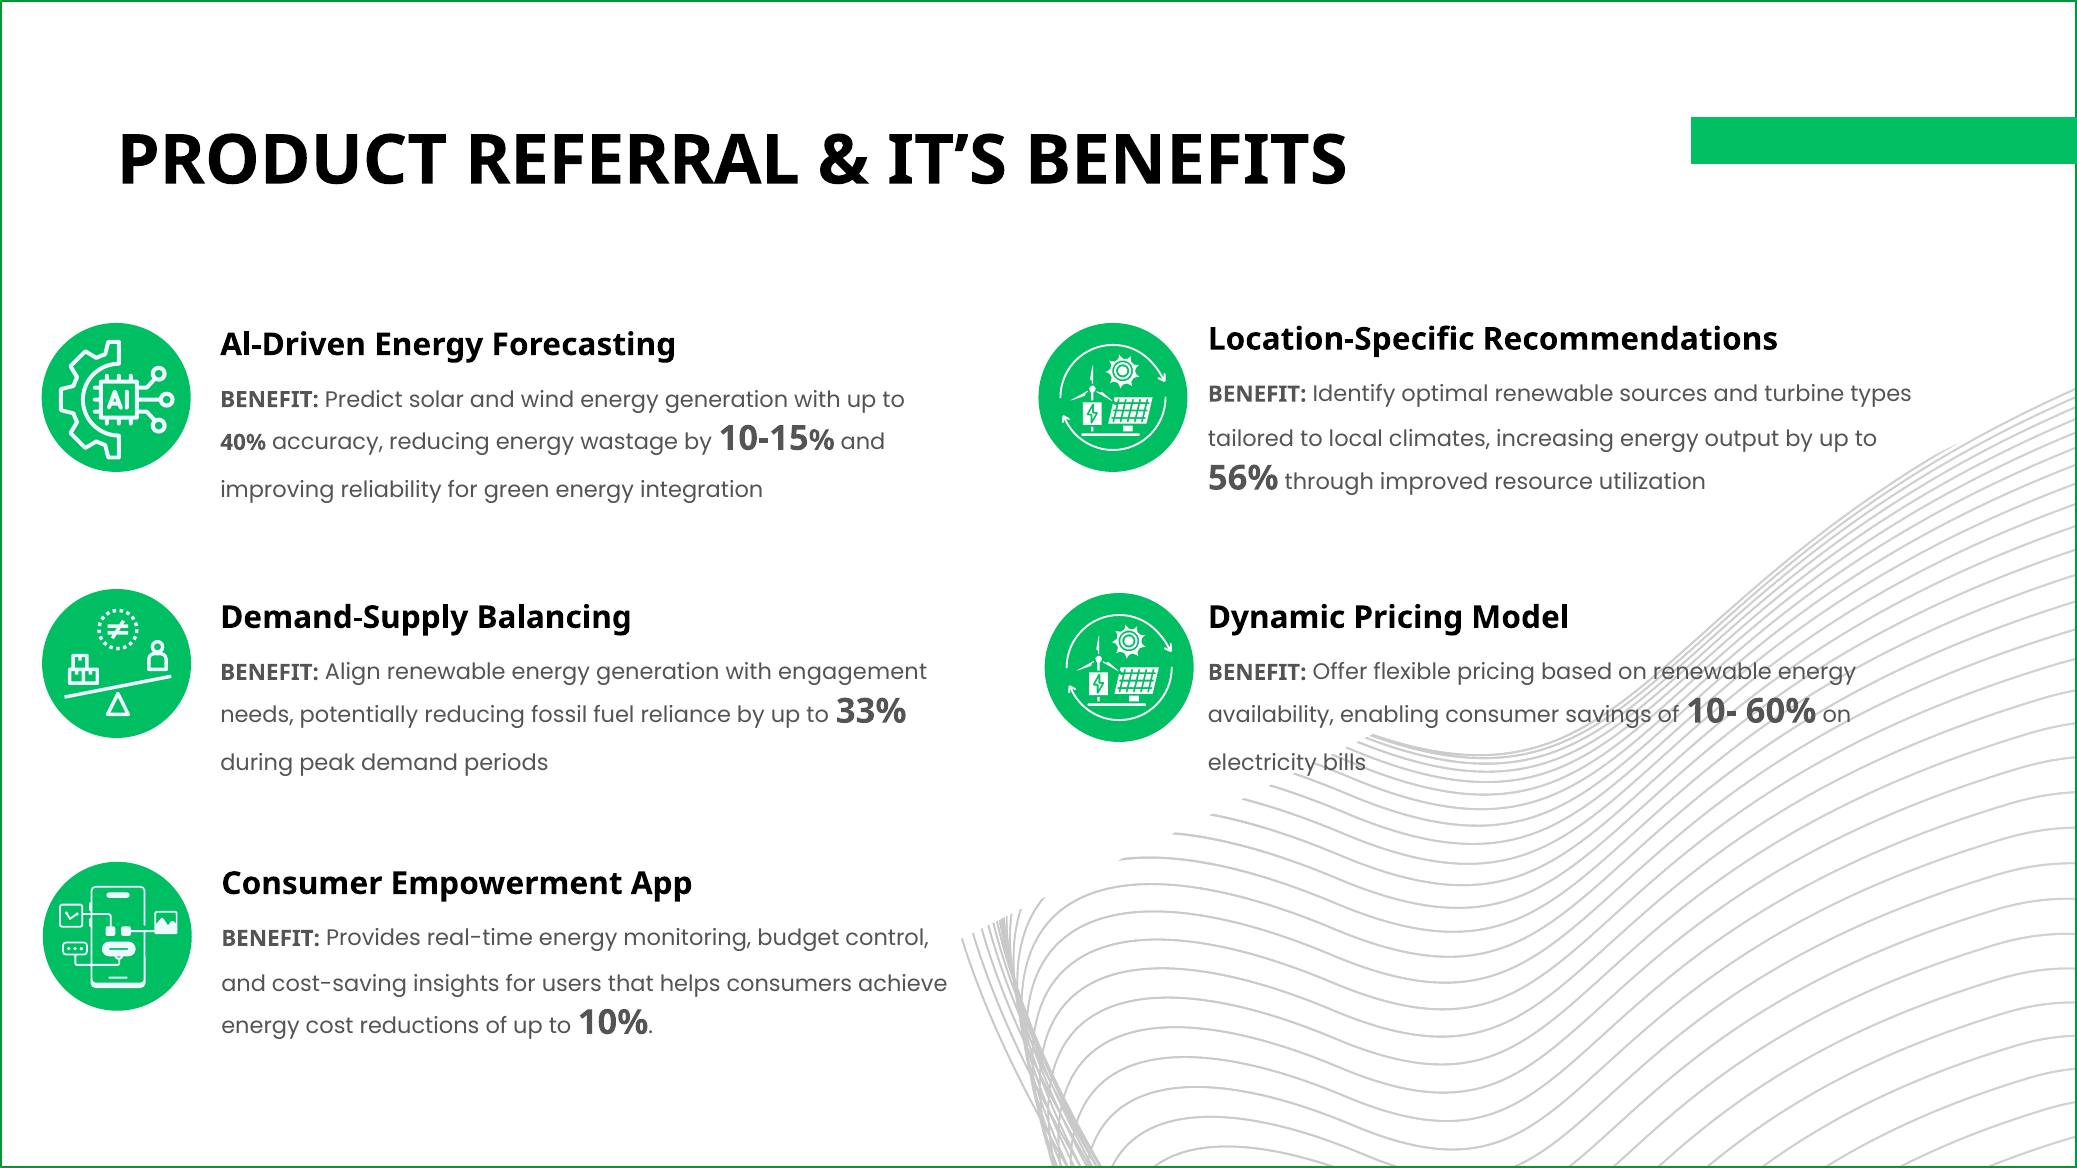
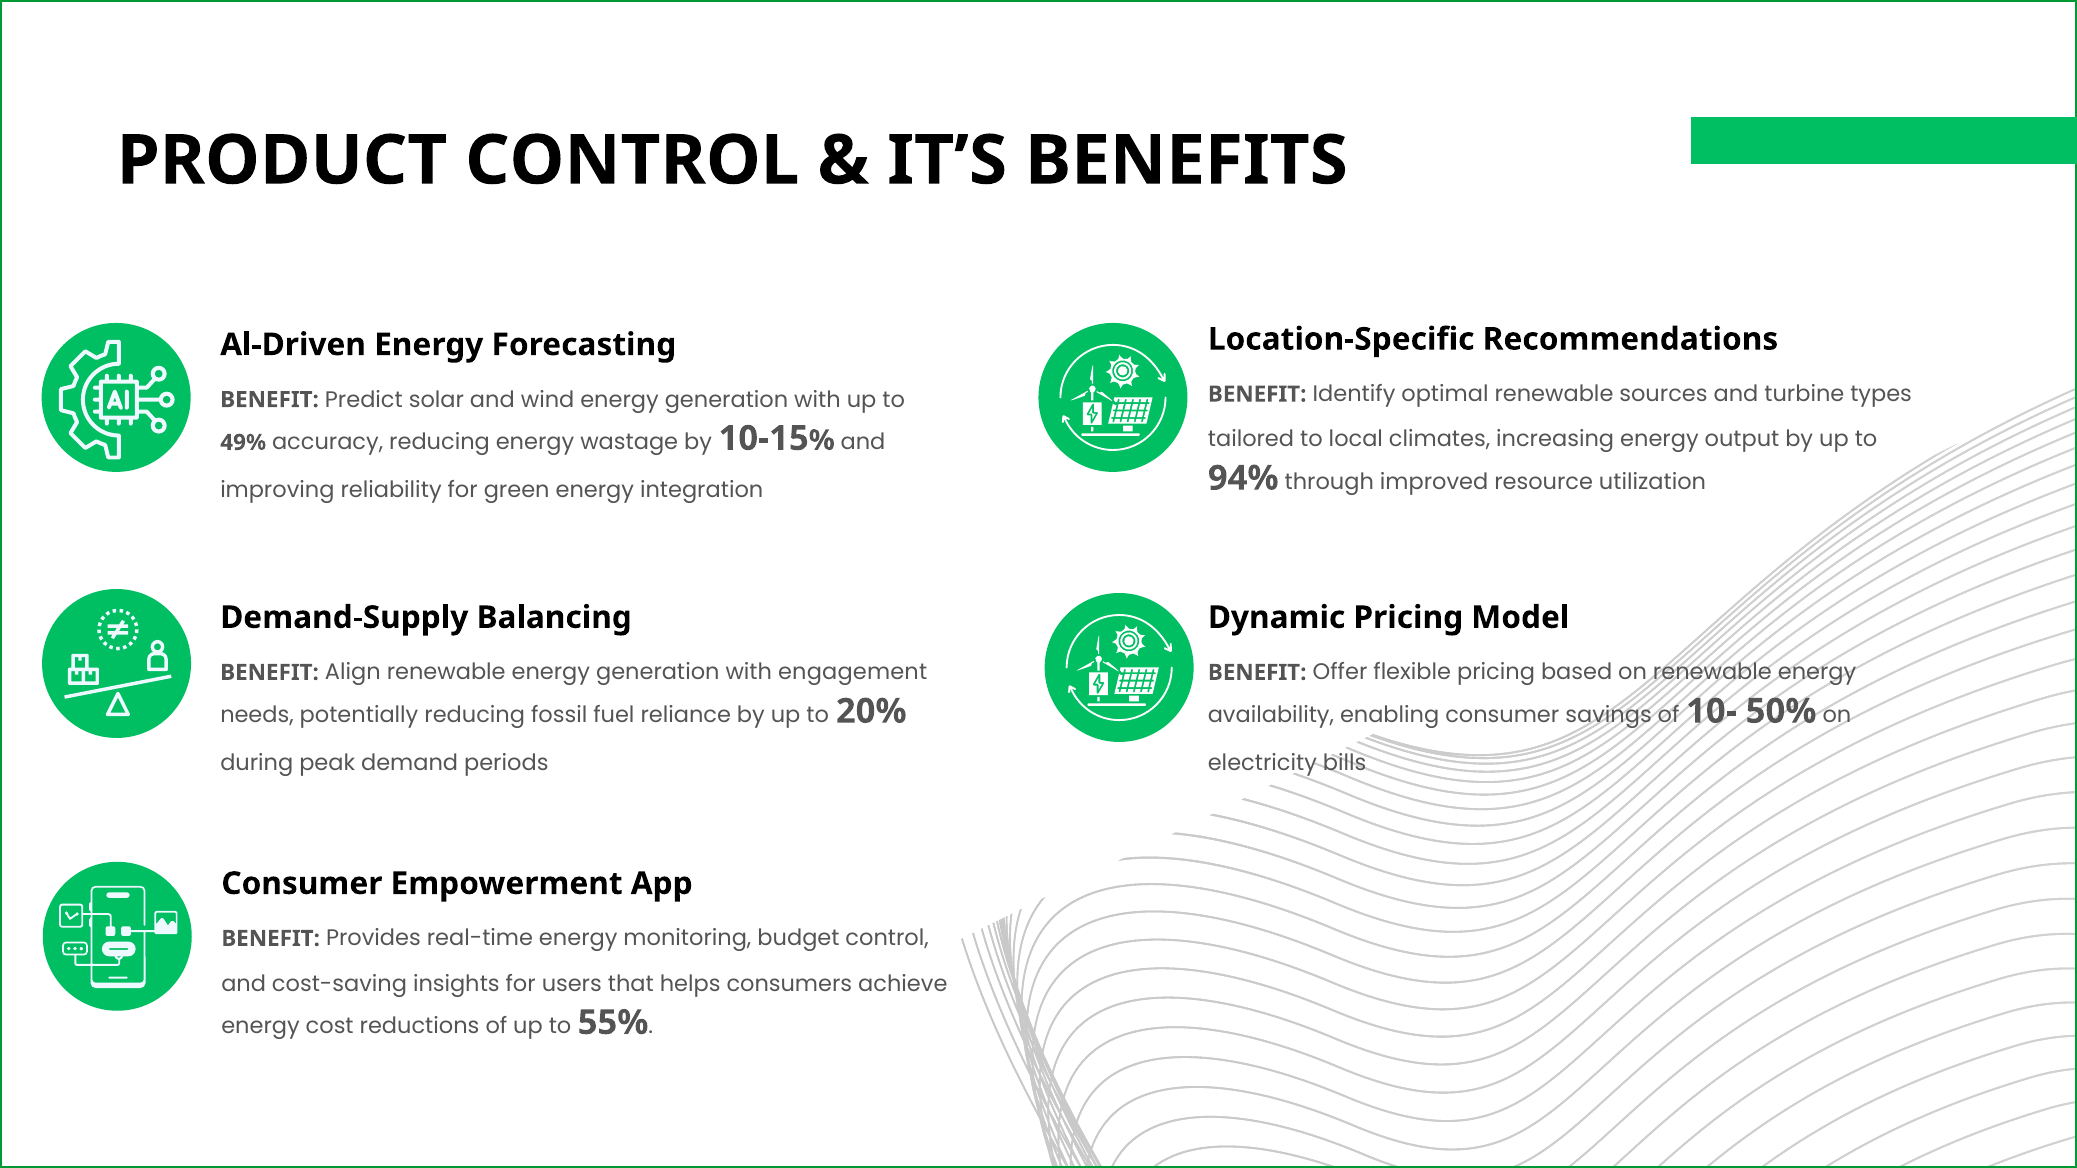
PRODUCT REFERRAL: REFERRAL -> CONTROL
40%: 40% -> 49%
56%: 56% -> 94%
33%: 33% -> 20%
60%: 60% -> 50%
10%: 10% -> 55%
